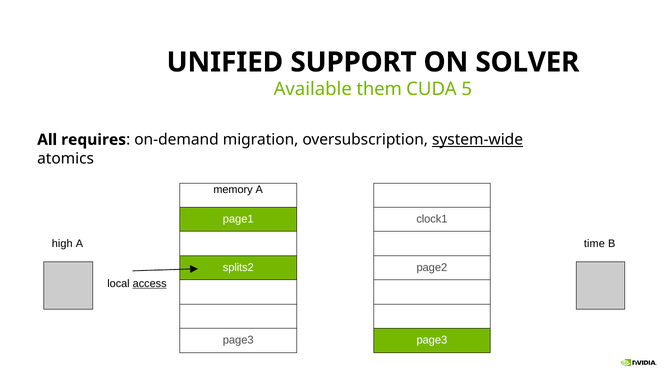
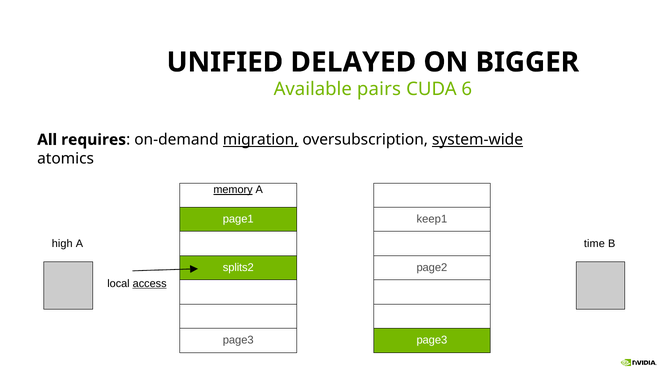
SUPPORT: SUPPORT -> DELAYED
SOLVER: SOLVER -> BIGGER
them: them -> pairs
5: 5 -> 6
migration underline: none -> present
memory at (233, 190) underline: none -> present
clock1: clock1 -> keep1
